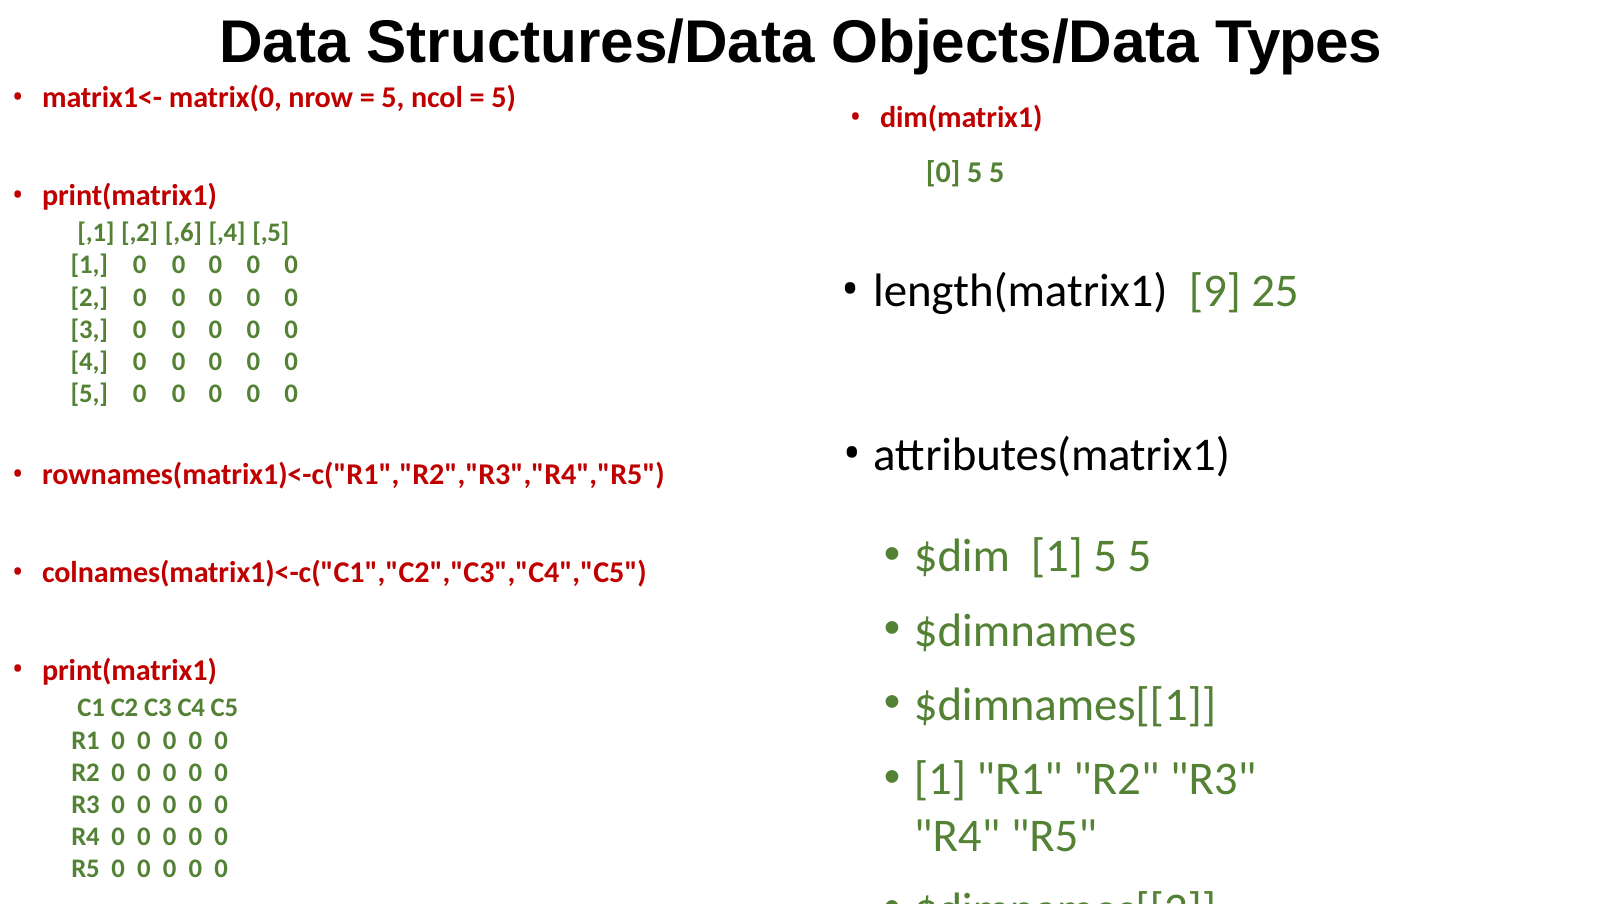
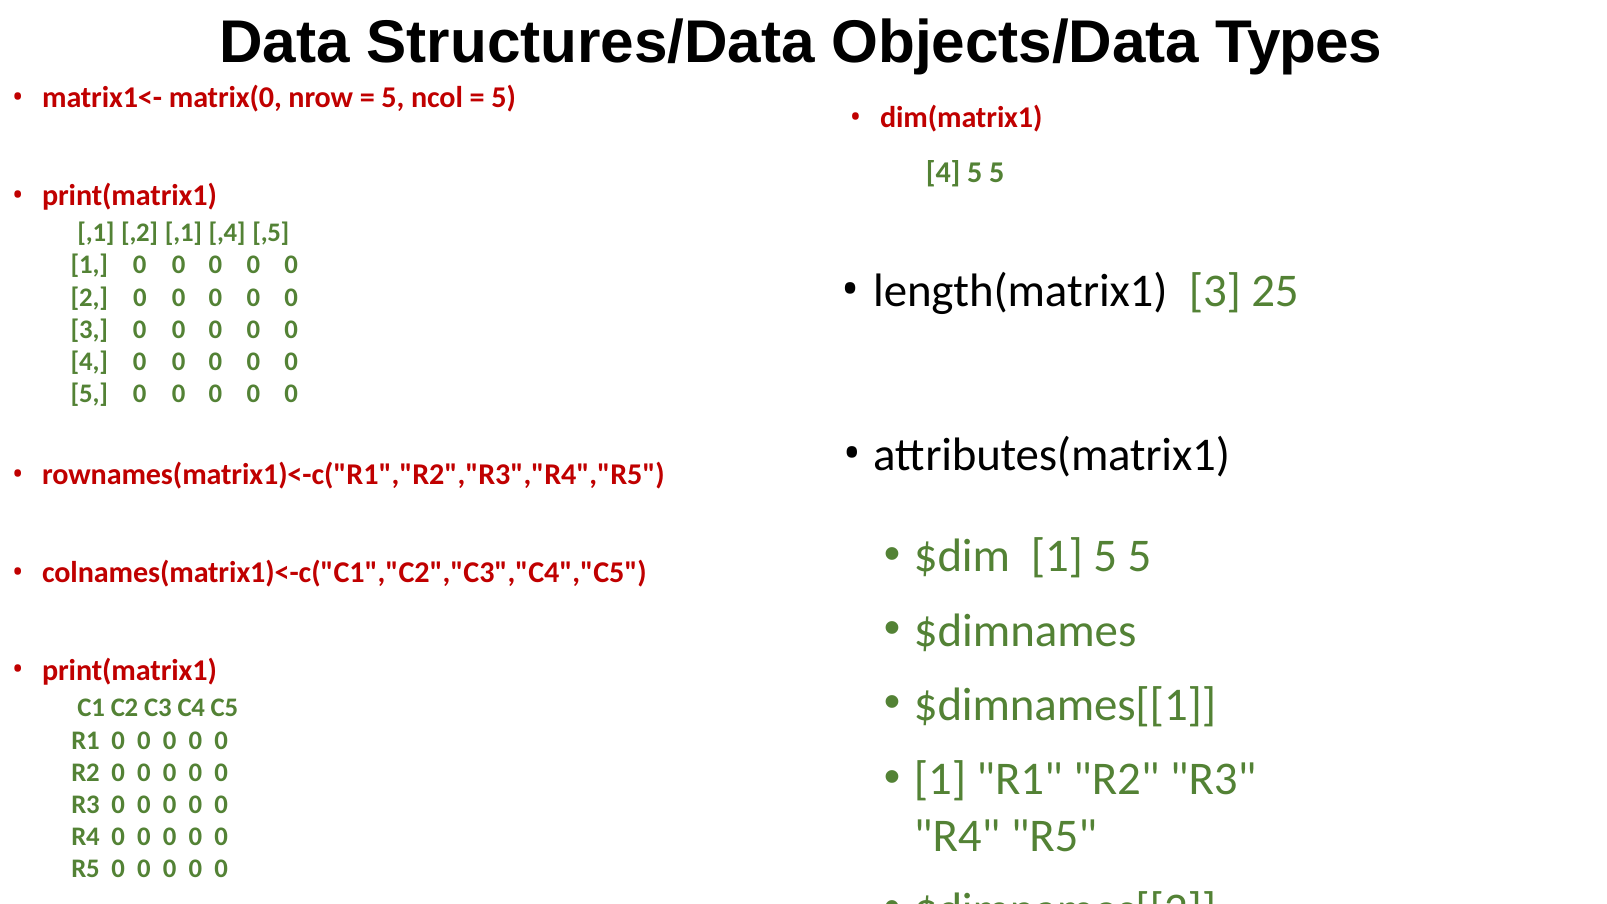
0 at (943, 172): 0 -> 4
,2 ,6: ,6 -> ,1
length(matrix1 9: 9 -> 3
